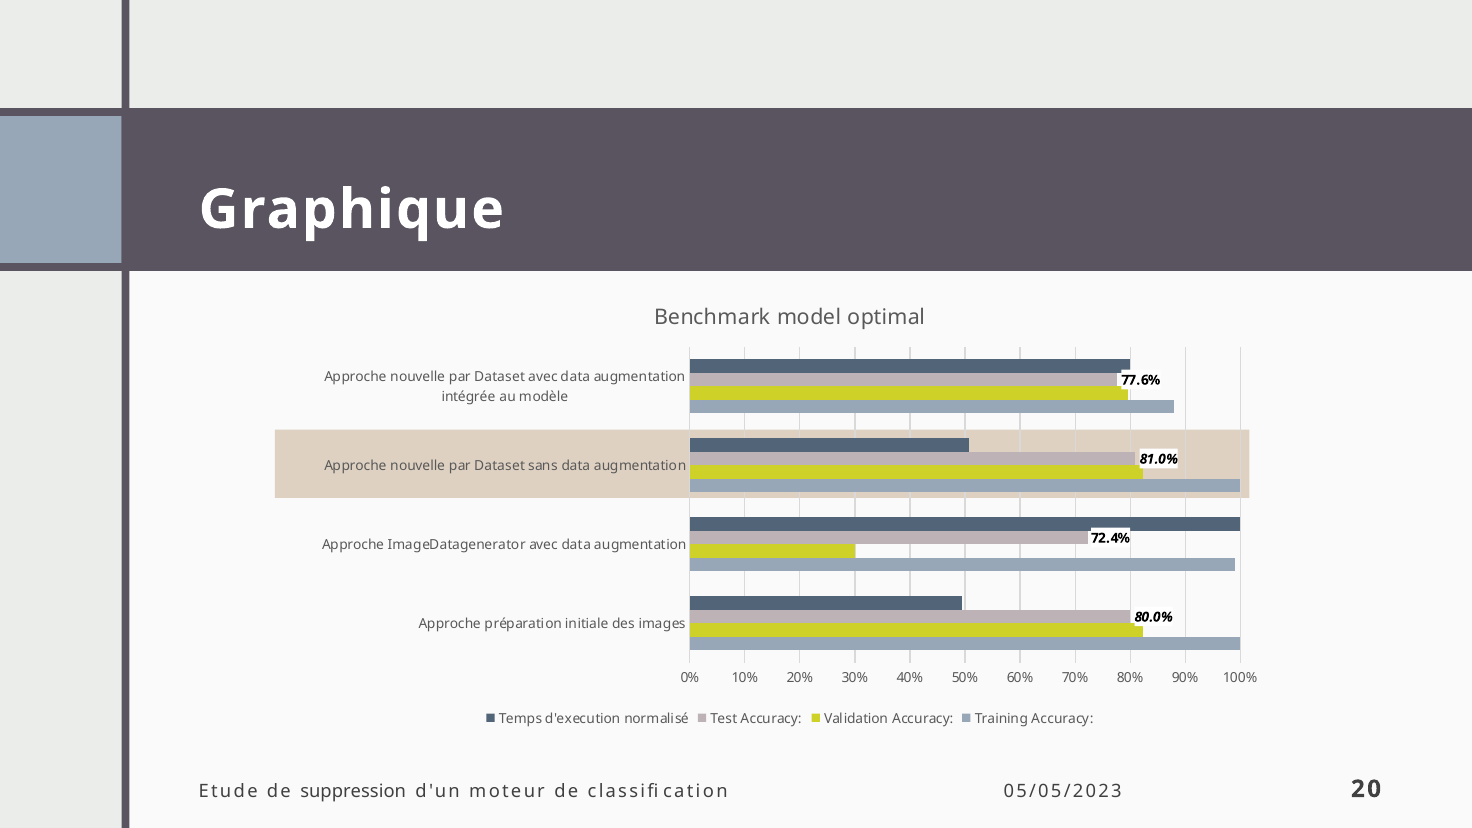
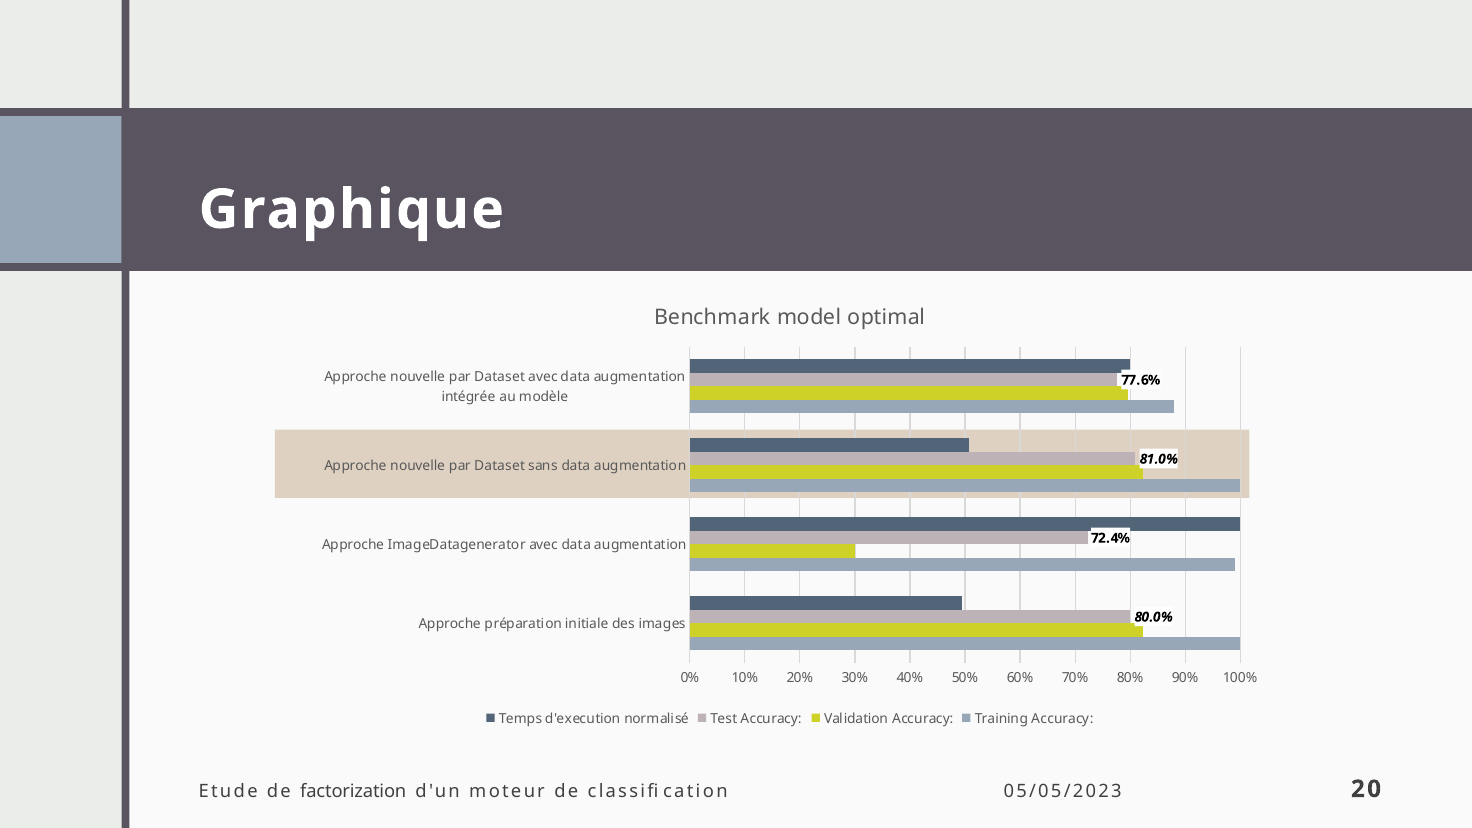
suppression: suppression -> factorization
